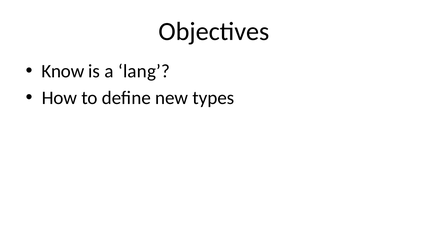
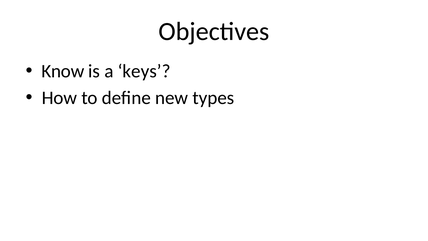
lang: lang -> keys
